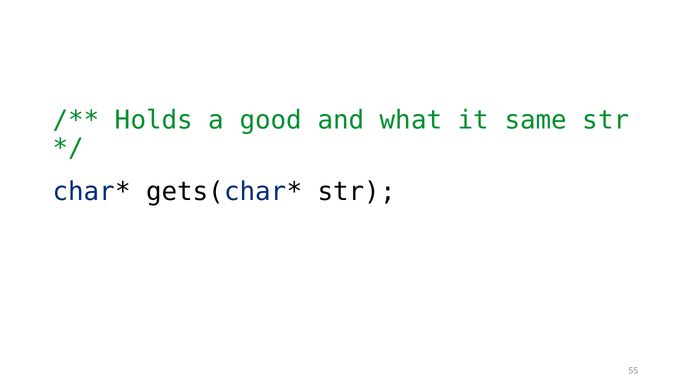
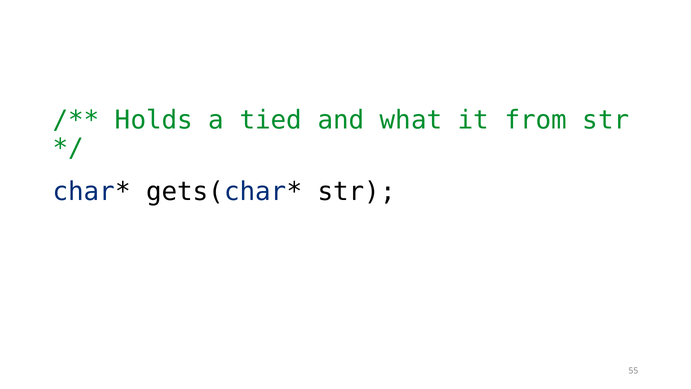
good: good -> tied
same: same -> from
